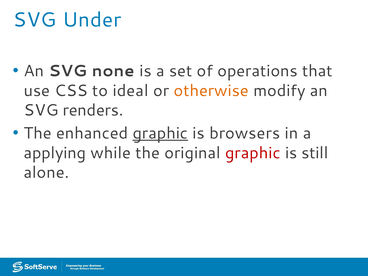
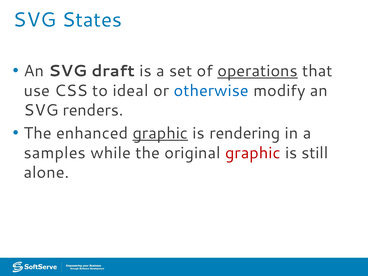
Under: Under -> States
none: none -> draft
operations underline: none -> present
otherwise colour: orange -> blue
browsers: browsers -> rendering
applying: applying -> samples
